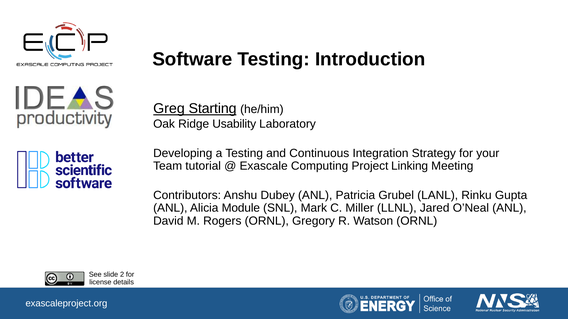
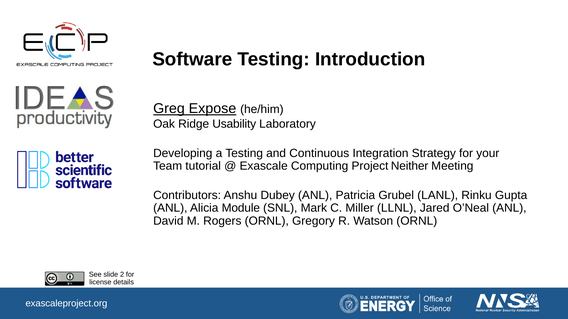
Starting: Starting -> Expose
Linking: Linking -> Neither
